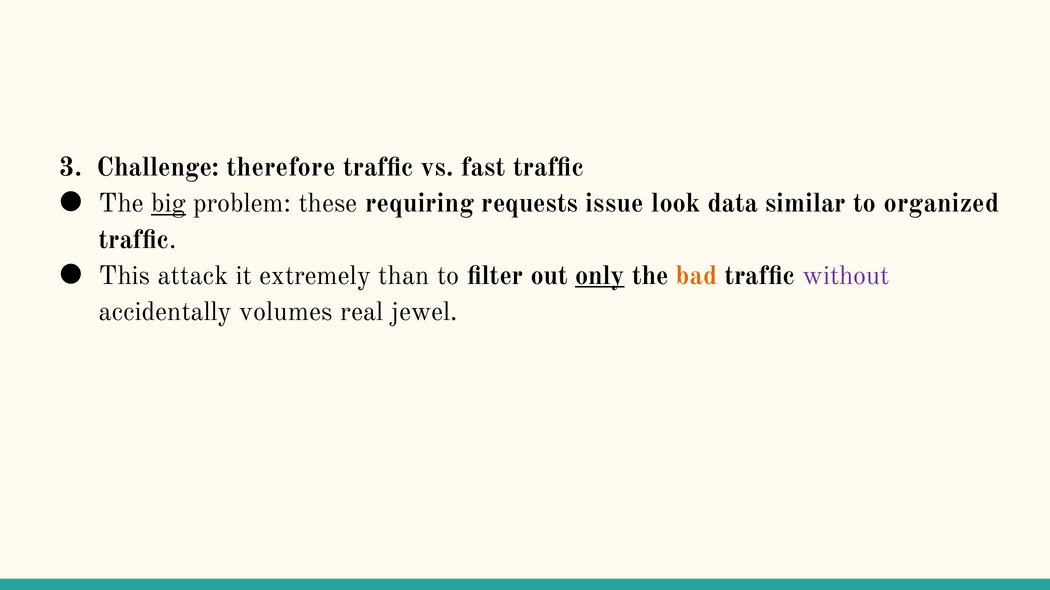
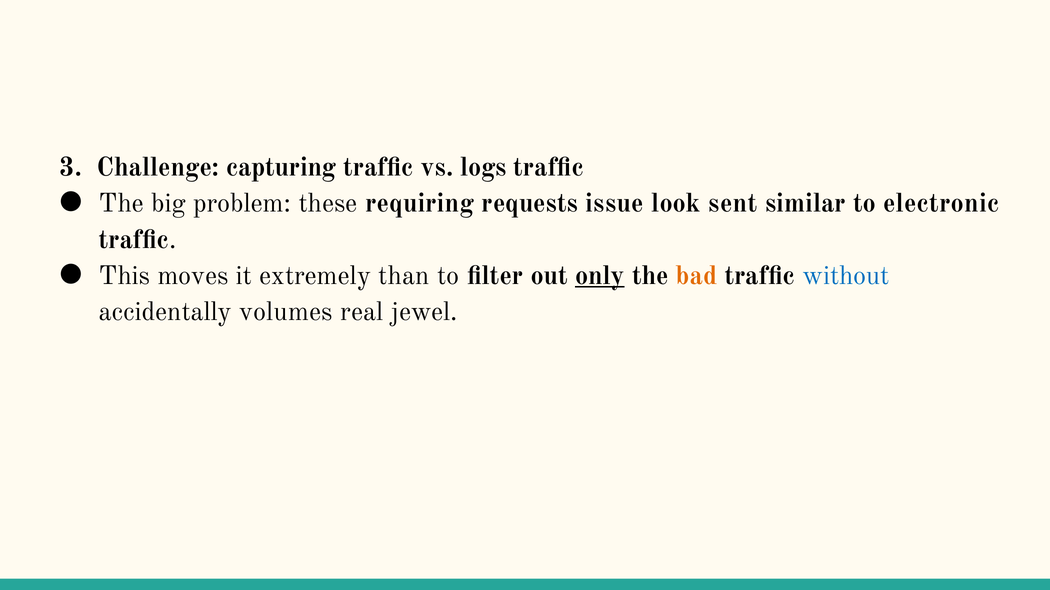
therefore: therefore -> capturing
fast: fast -> logs
big underline: present -> none
data: data -> sent
organized: organized -> electronic
attack: attack -> moves
without colour: purple -> blue
